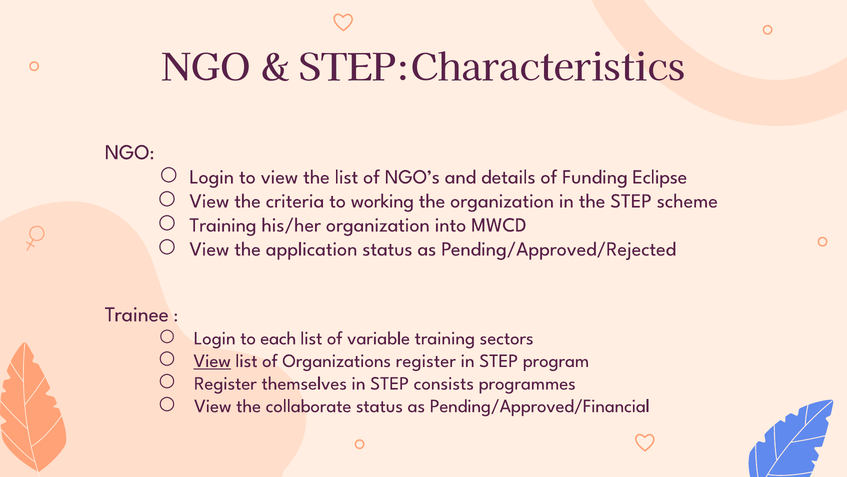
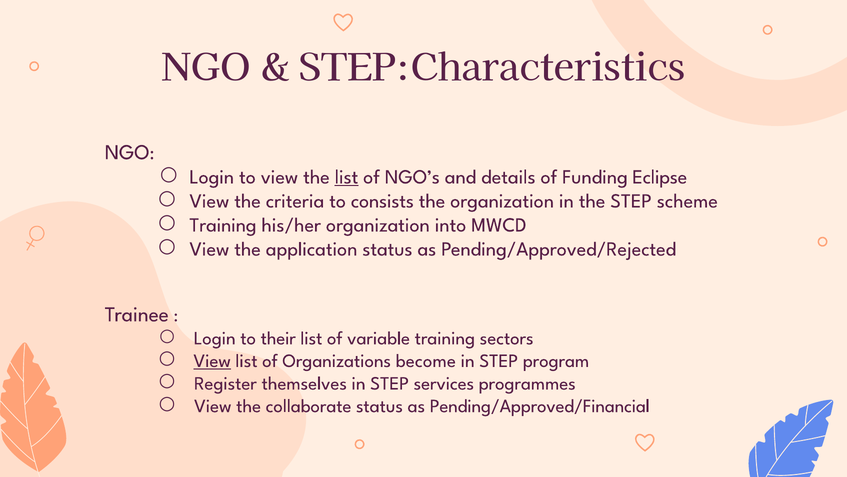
list at (346, 177) underline: none -> present
working: working -> consists
each: each -> their
Organizations register: register -> become
consists: consists -> services
